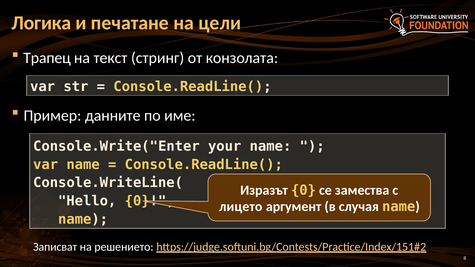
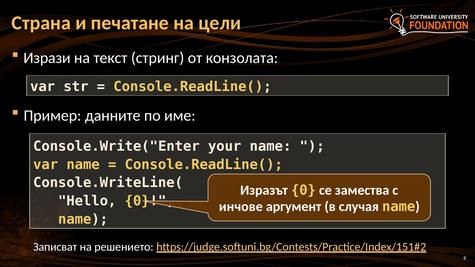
Логика: Логика -> Страна
Трапец: Трапец -> Изрази
лицето: лицето -> инчове
